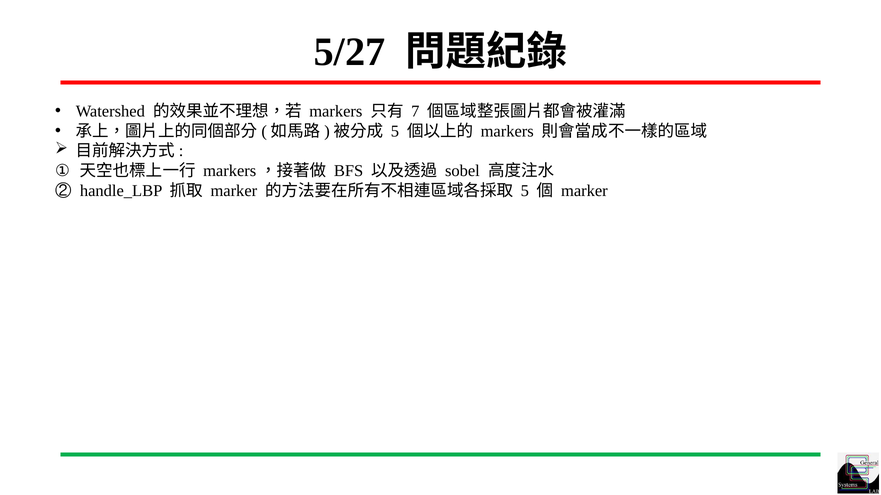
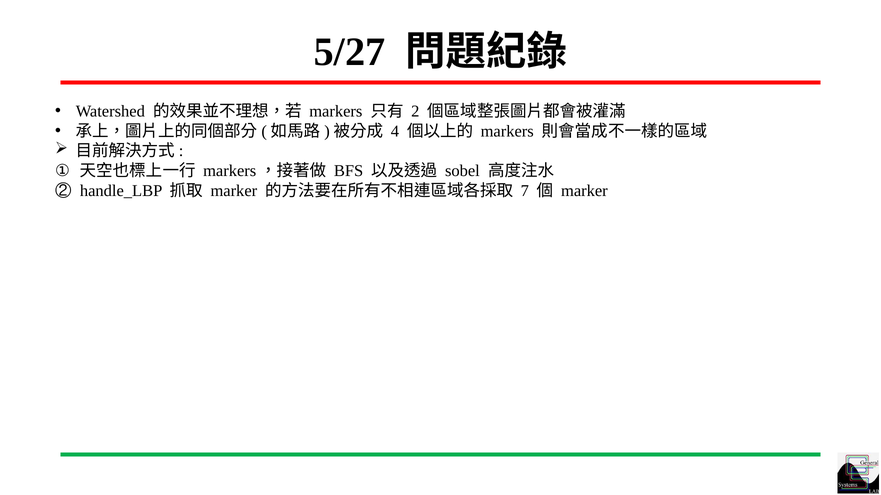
7: 7 -> 2
5 at (395, 131): 5 -> 4
5 at (525, 191): 5 -> 7
